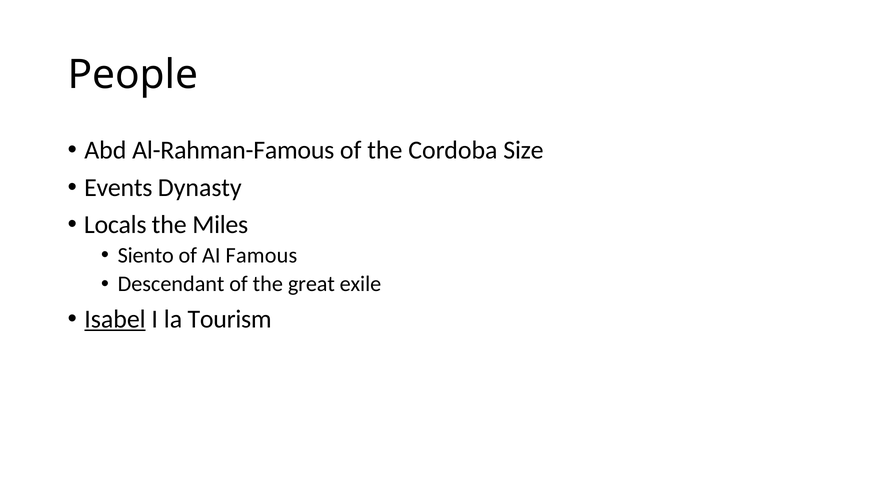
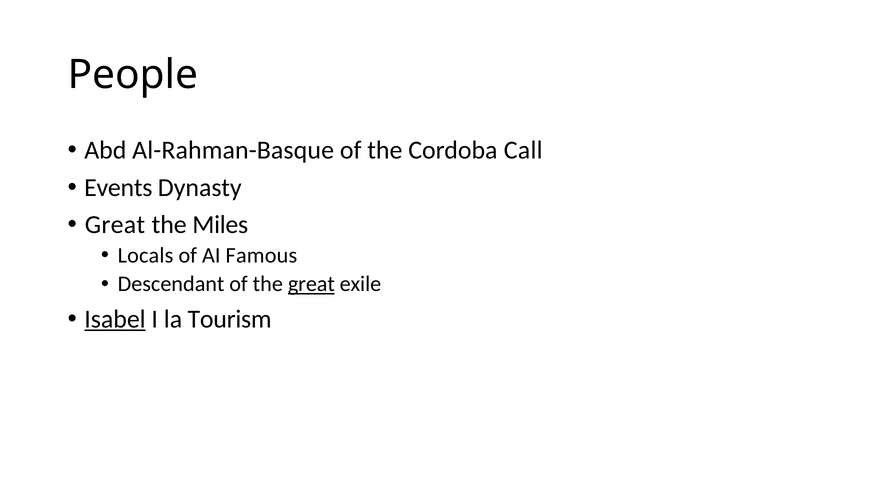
Al-Rahman-Famous: Al-Rahman-Famous -> Al-Rahman-Basque
Size: Size -> Call
Locals at (115, 225): Locals -> Great
Siento: Siento -> Locals
great at (311, 284) underline: none -> present
